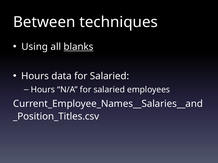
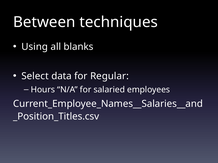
blanks underline: present -> none
Hours at (35, 76): Hours -> Select
data for Salaried: Salaried -> Regular
